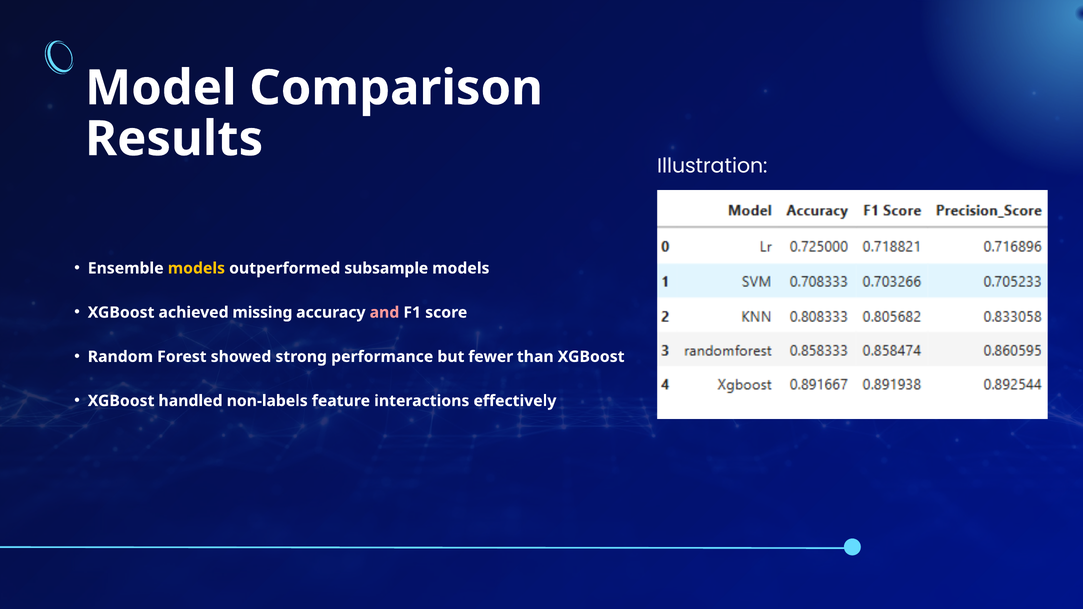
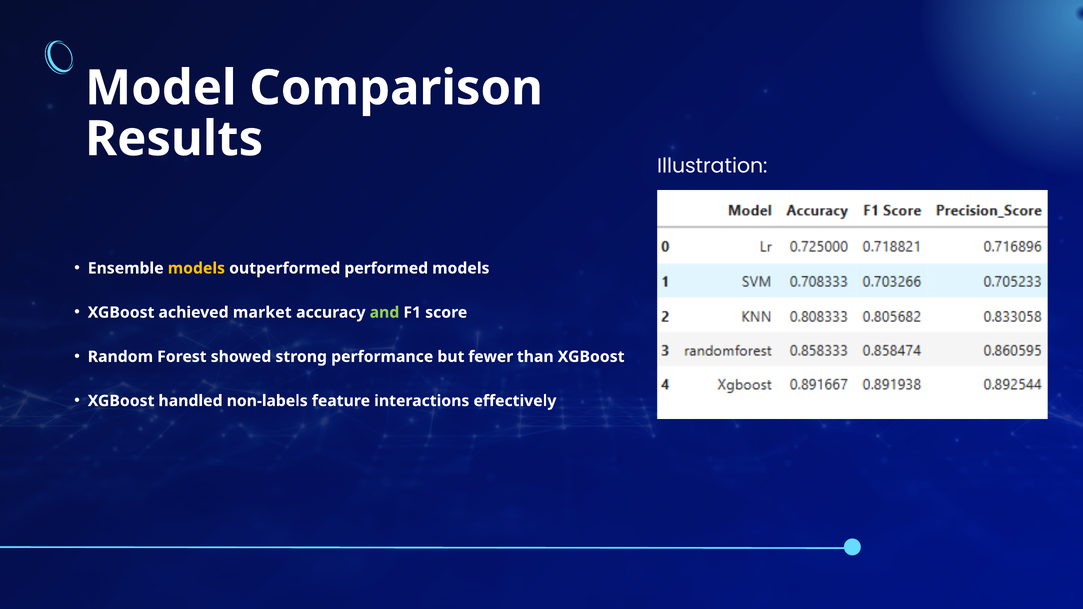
subsample: subsample -> performed
missing: missing -> market
and colour: pink -> light green
